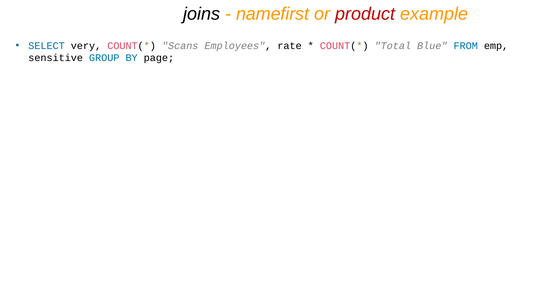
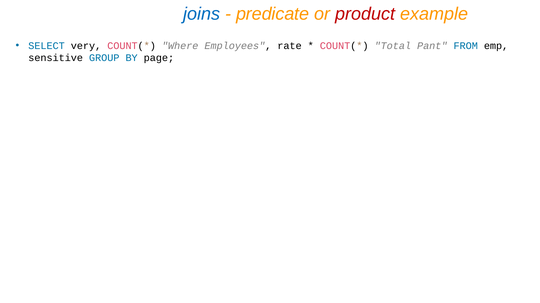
joins colour: black -> blue
namefirst: namefirst -> predicate
Scans: Scans -> Where
Blue: Blue -> Pant
